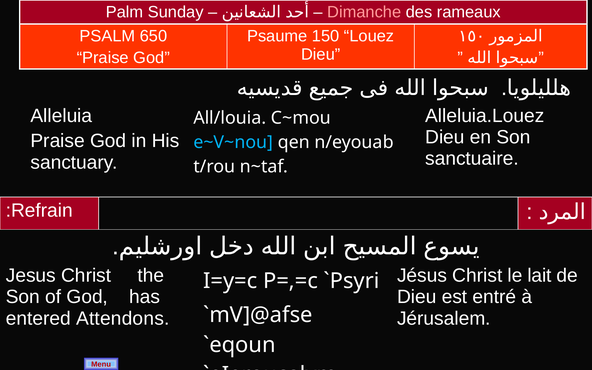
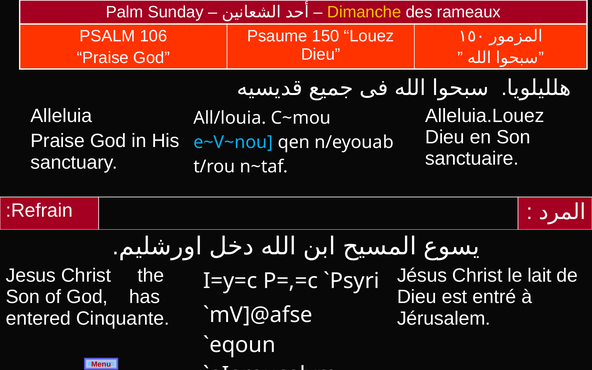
Dimanche colour: pink -> yellow
650: 650 -> 106
Attendons: Attendons -> Cinquante
